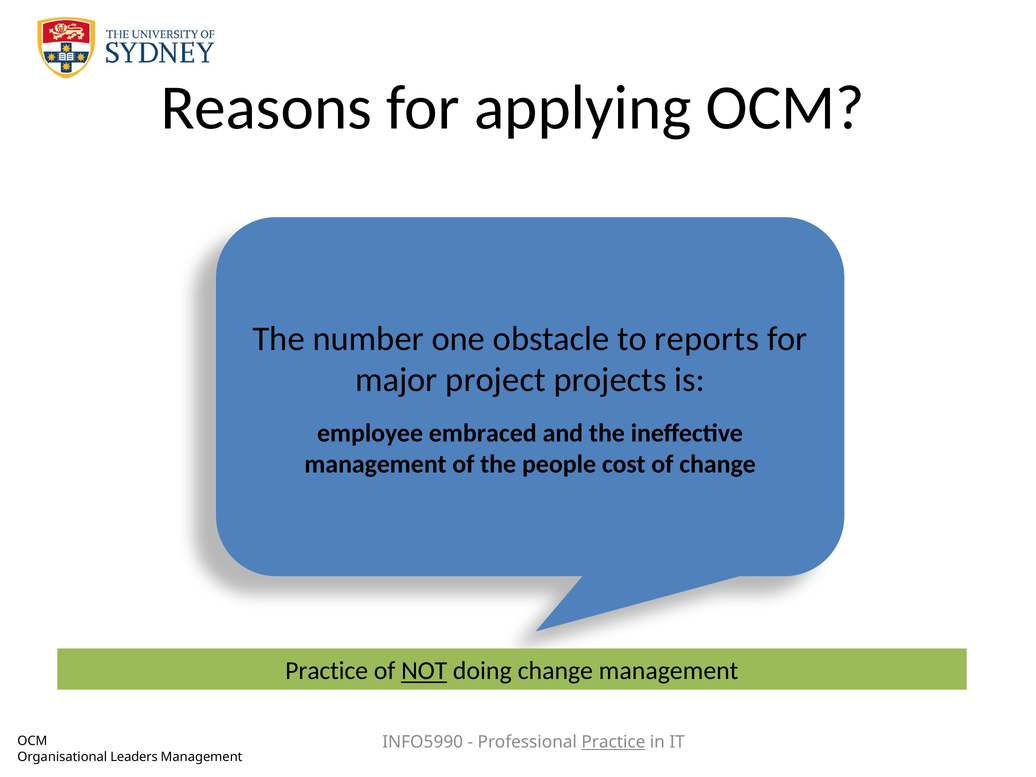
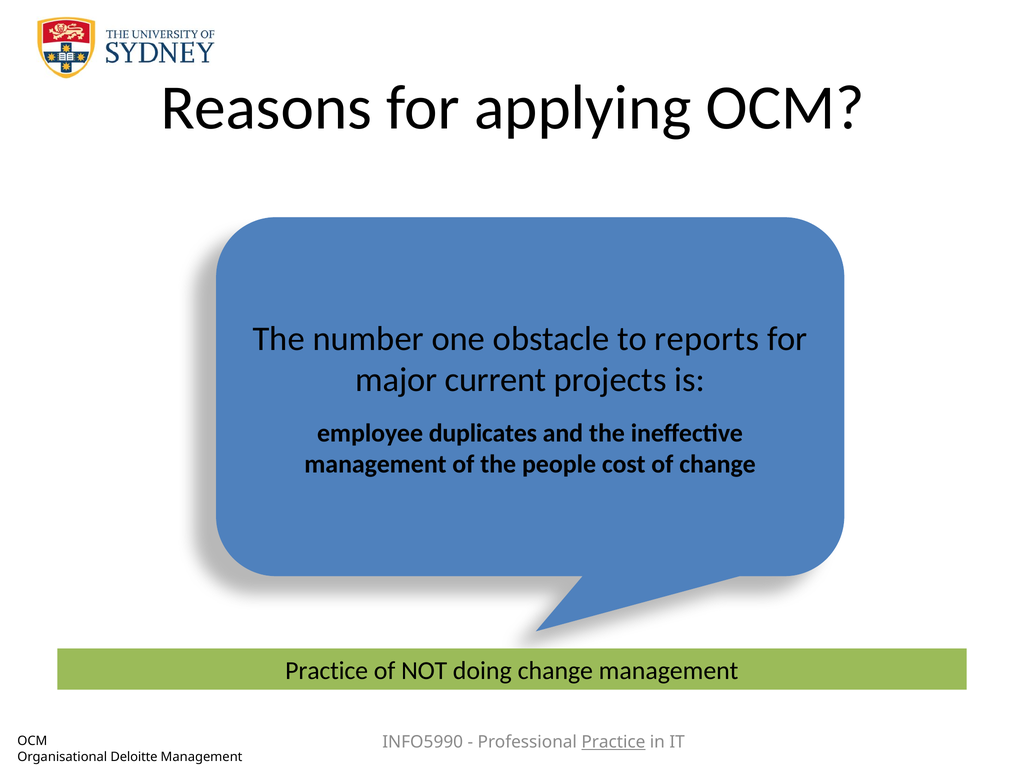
project: project -> current
embraced: embraced -> duplicates
NOT underline: present -> none
Leaders: Leaders -> Deloitte
